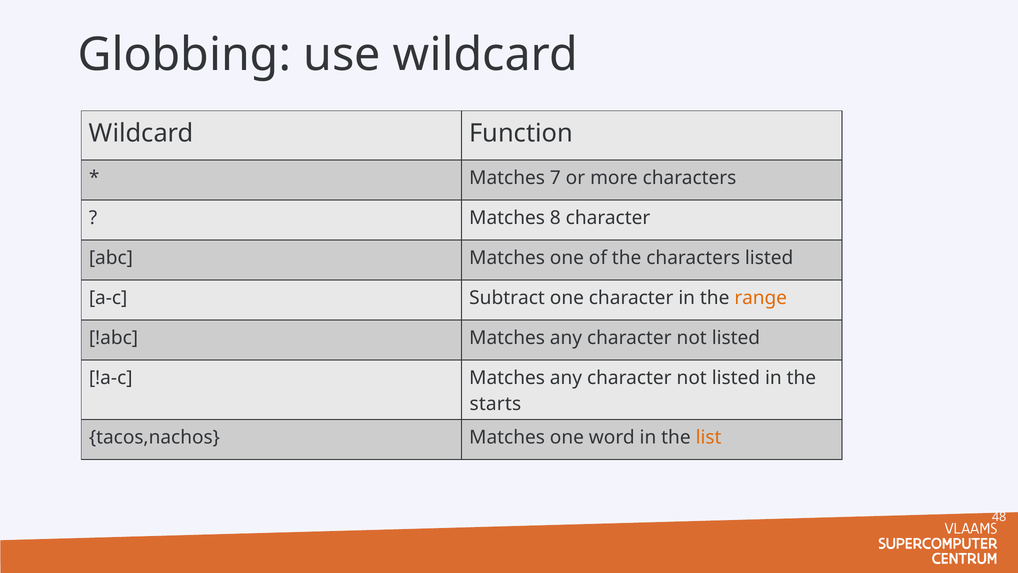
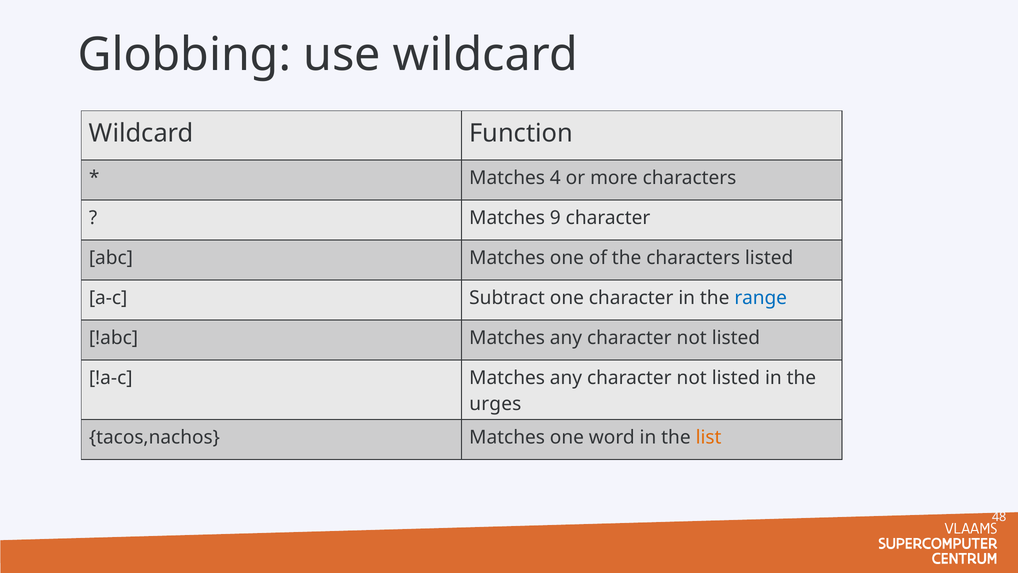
7: 7 -> 4
8: 8 -> 9
range colour: orange -> blue
starts: starts -> urges
